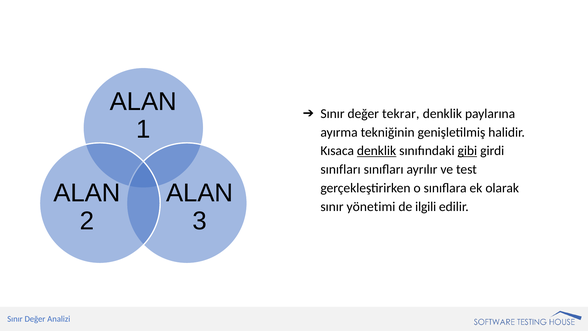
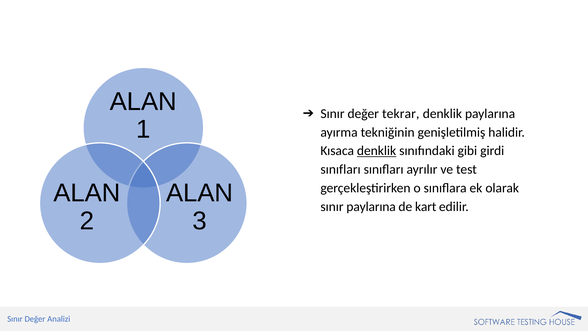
gibi underline: present -> none
sınır yönetimi: yönetimi -> paylarına
ilgili: ilgili -> kart
